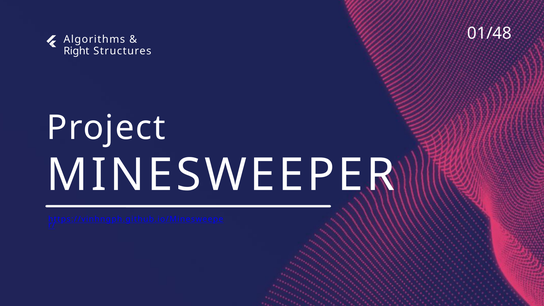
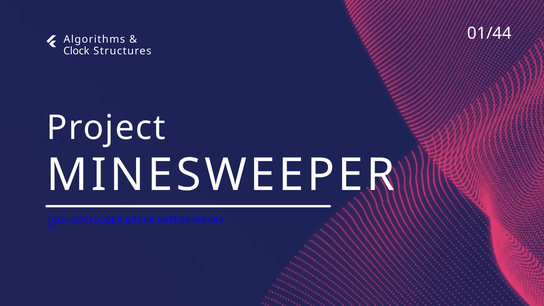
01/48: 01/48 -> 01/44
Right: Right -> Clock
